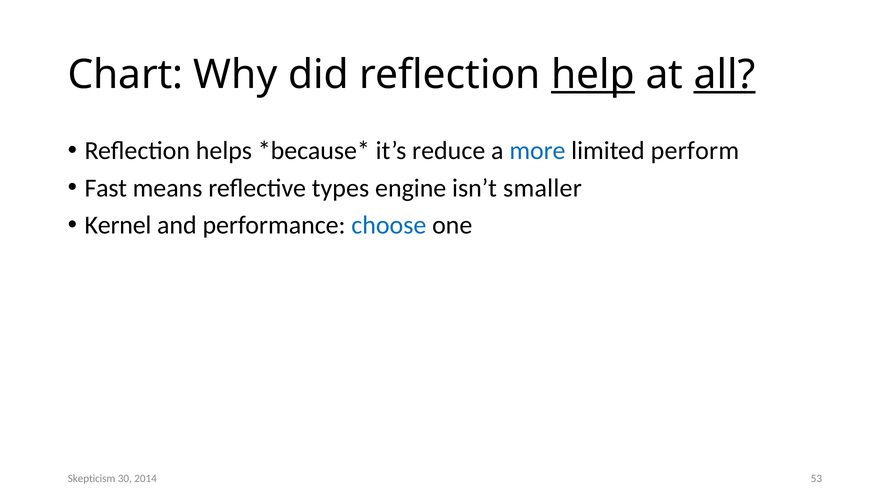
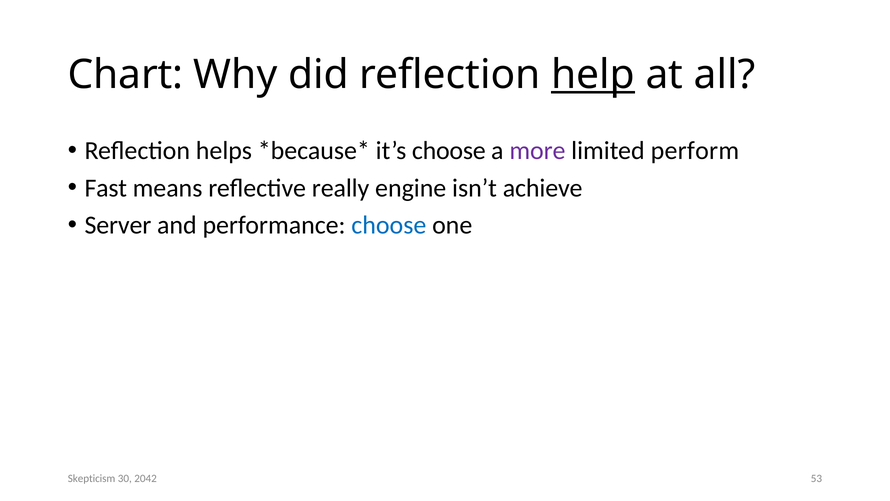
all underline: present -> none
it’s reduce: reduce -> choose
more colour: blue -> purple
types: types -> really
smaller: smaller -> achieve
Kernel: Kernel -> Server
2014: 2014 -> 2042
